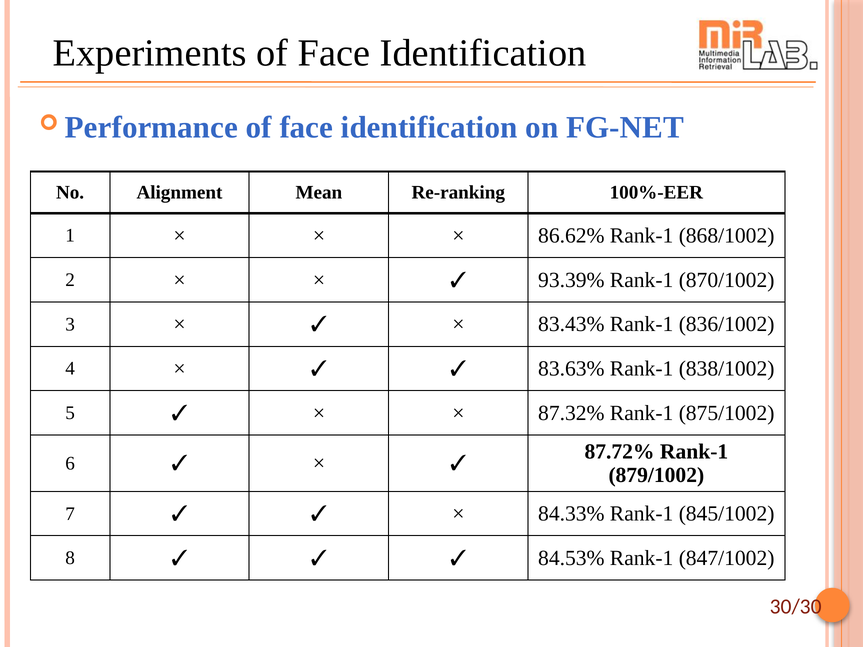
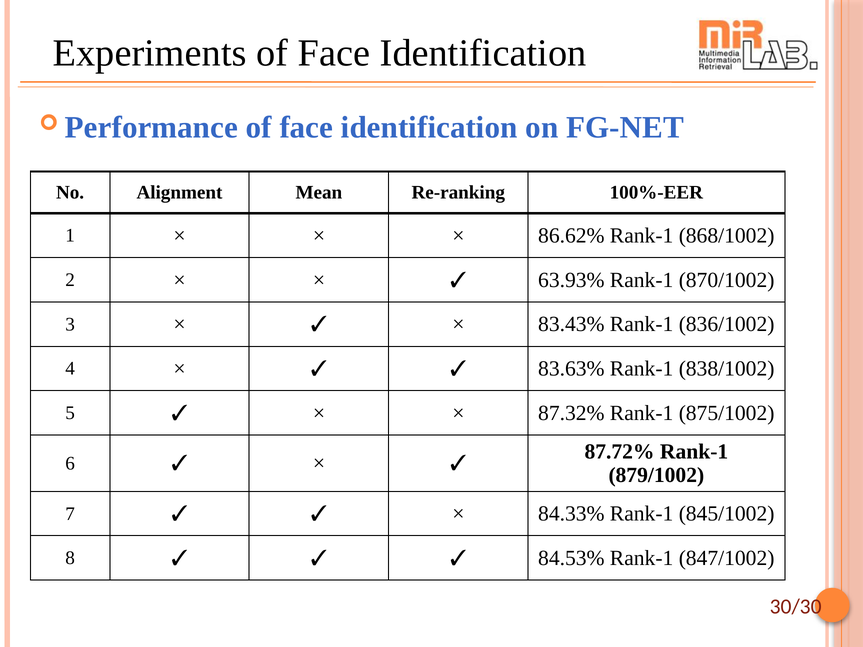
93.39%: 93.39% -> 63.93%
